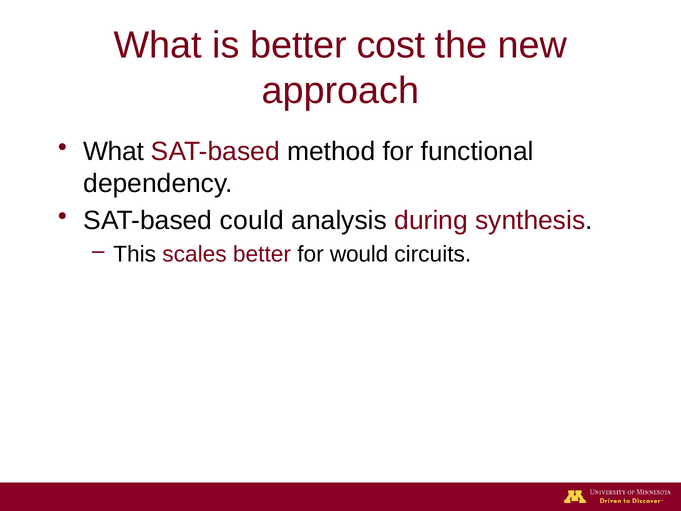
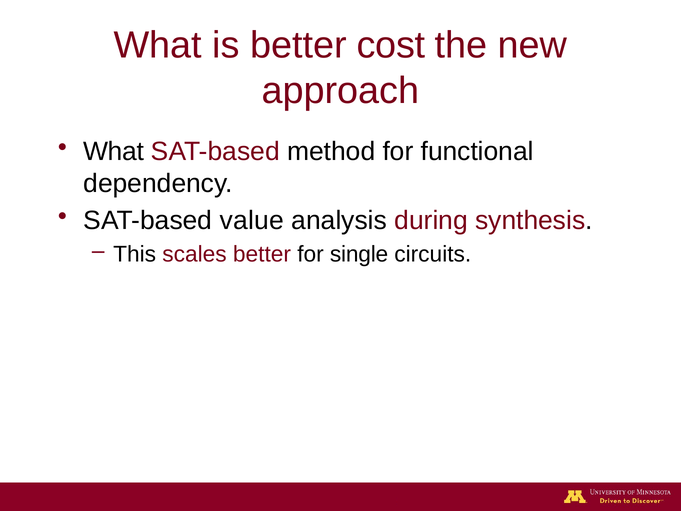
could: could -> value
would: would -> single
